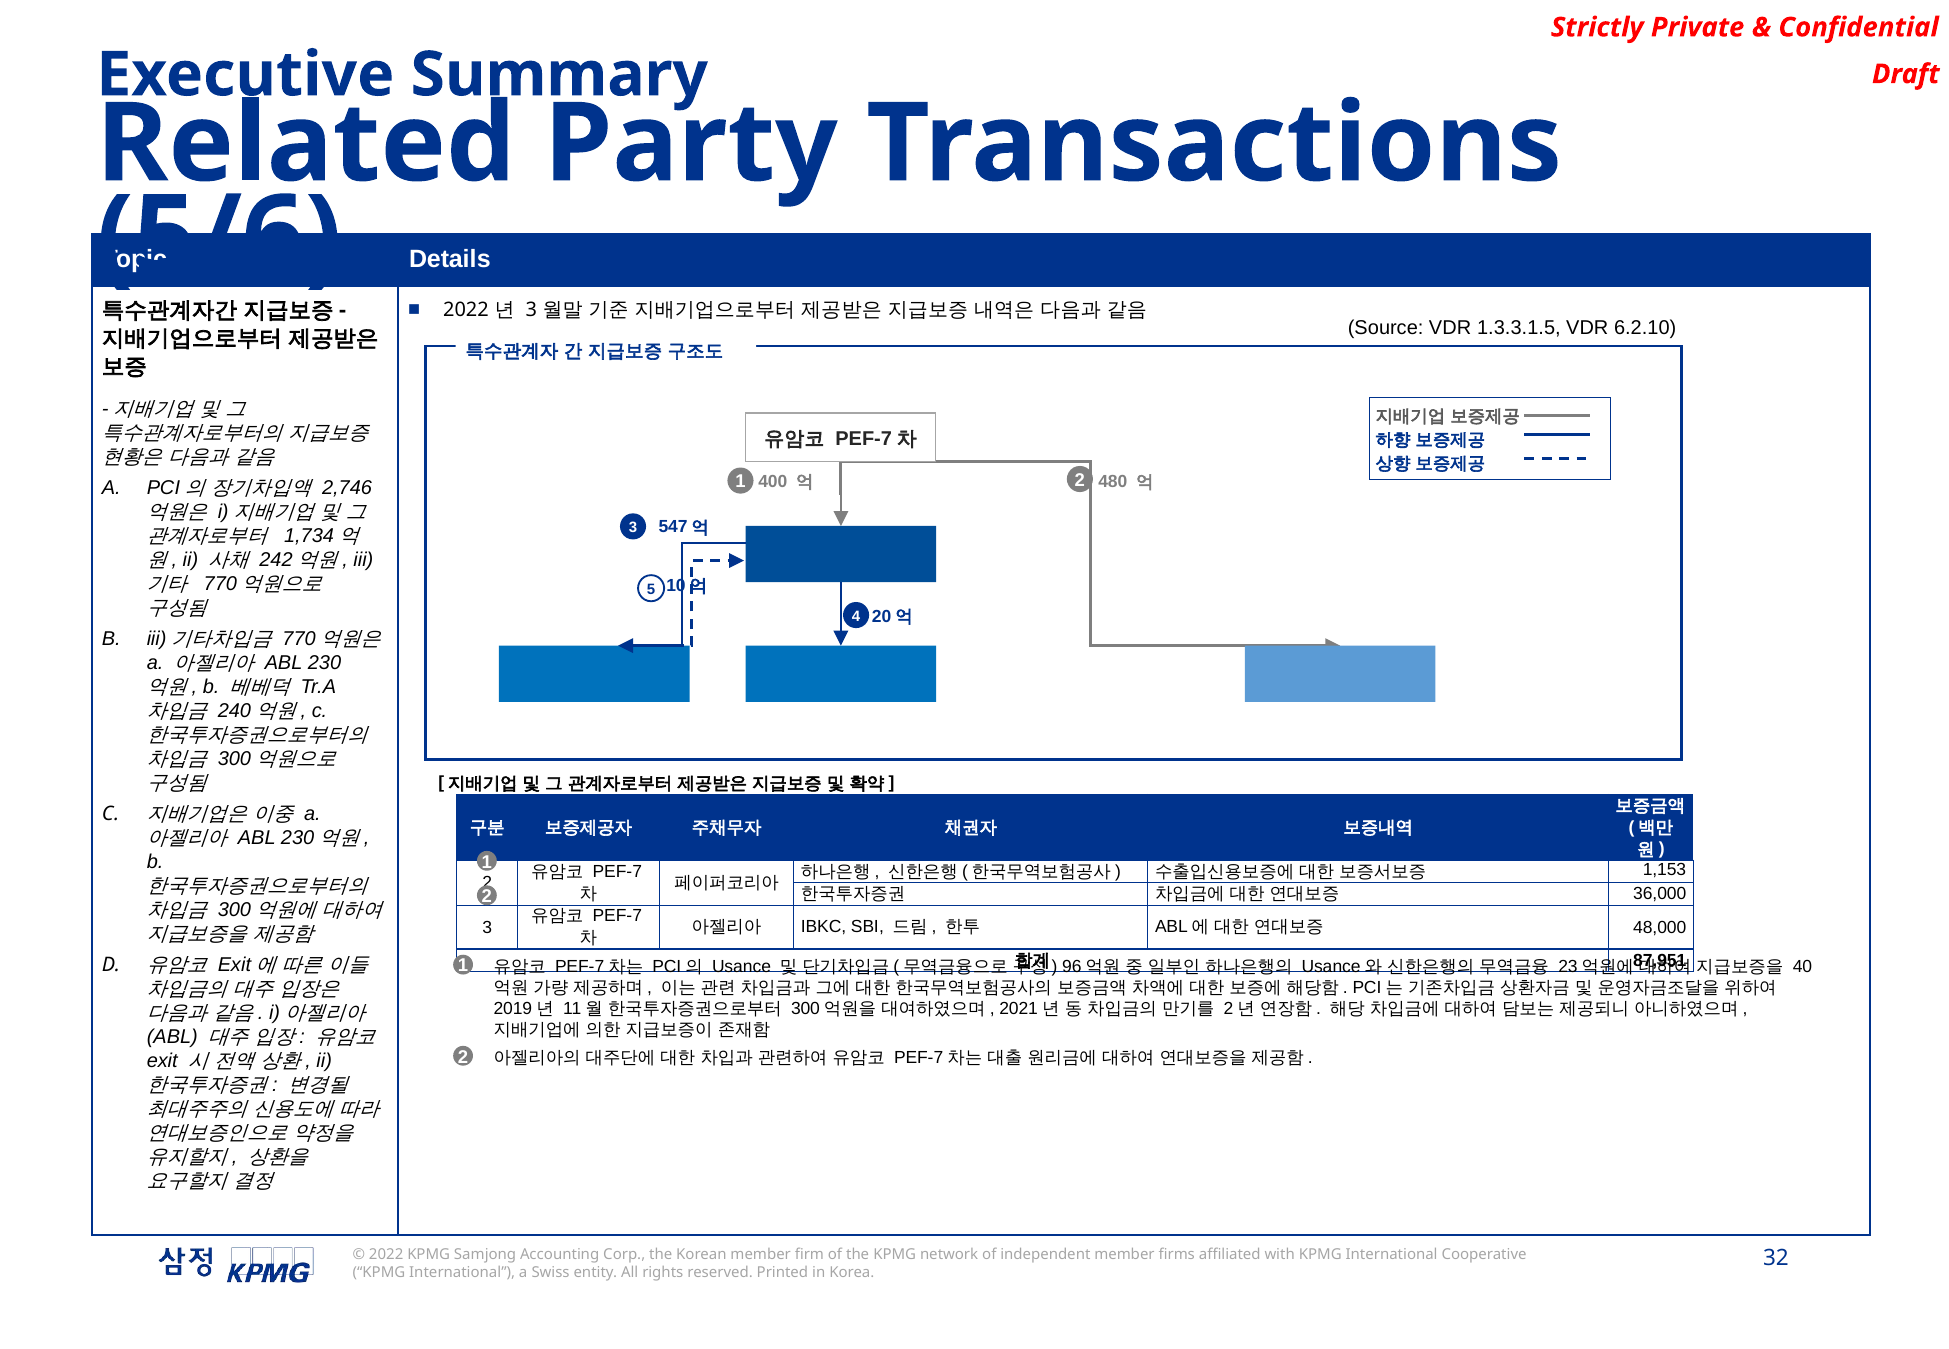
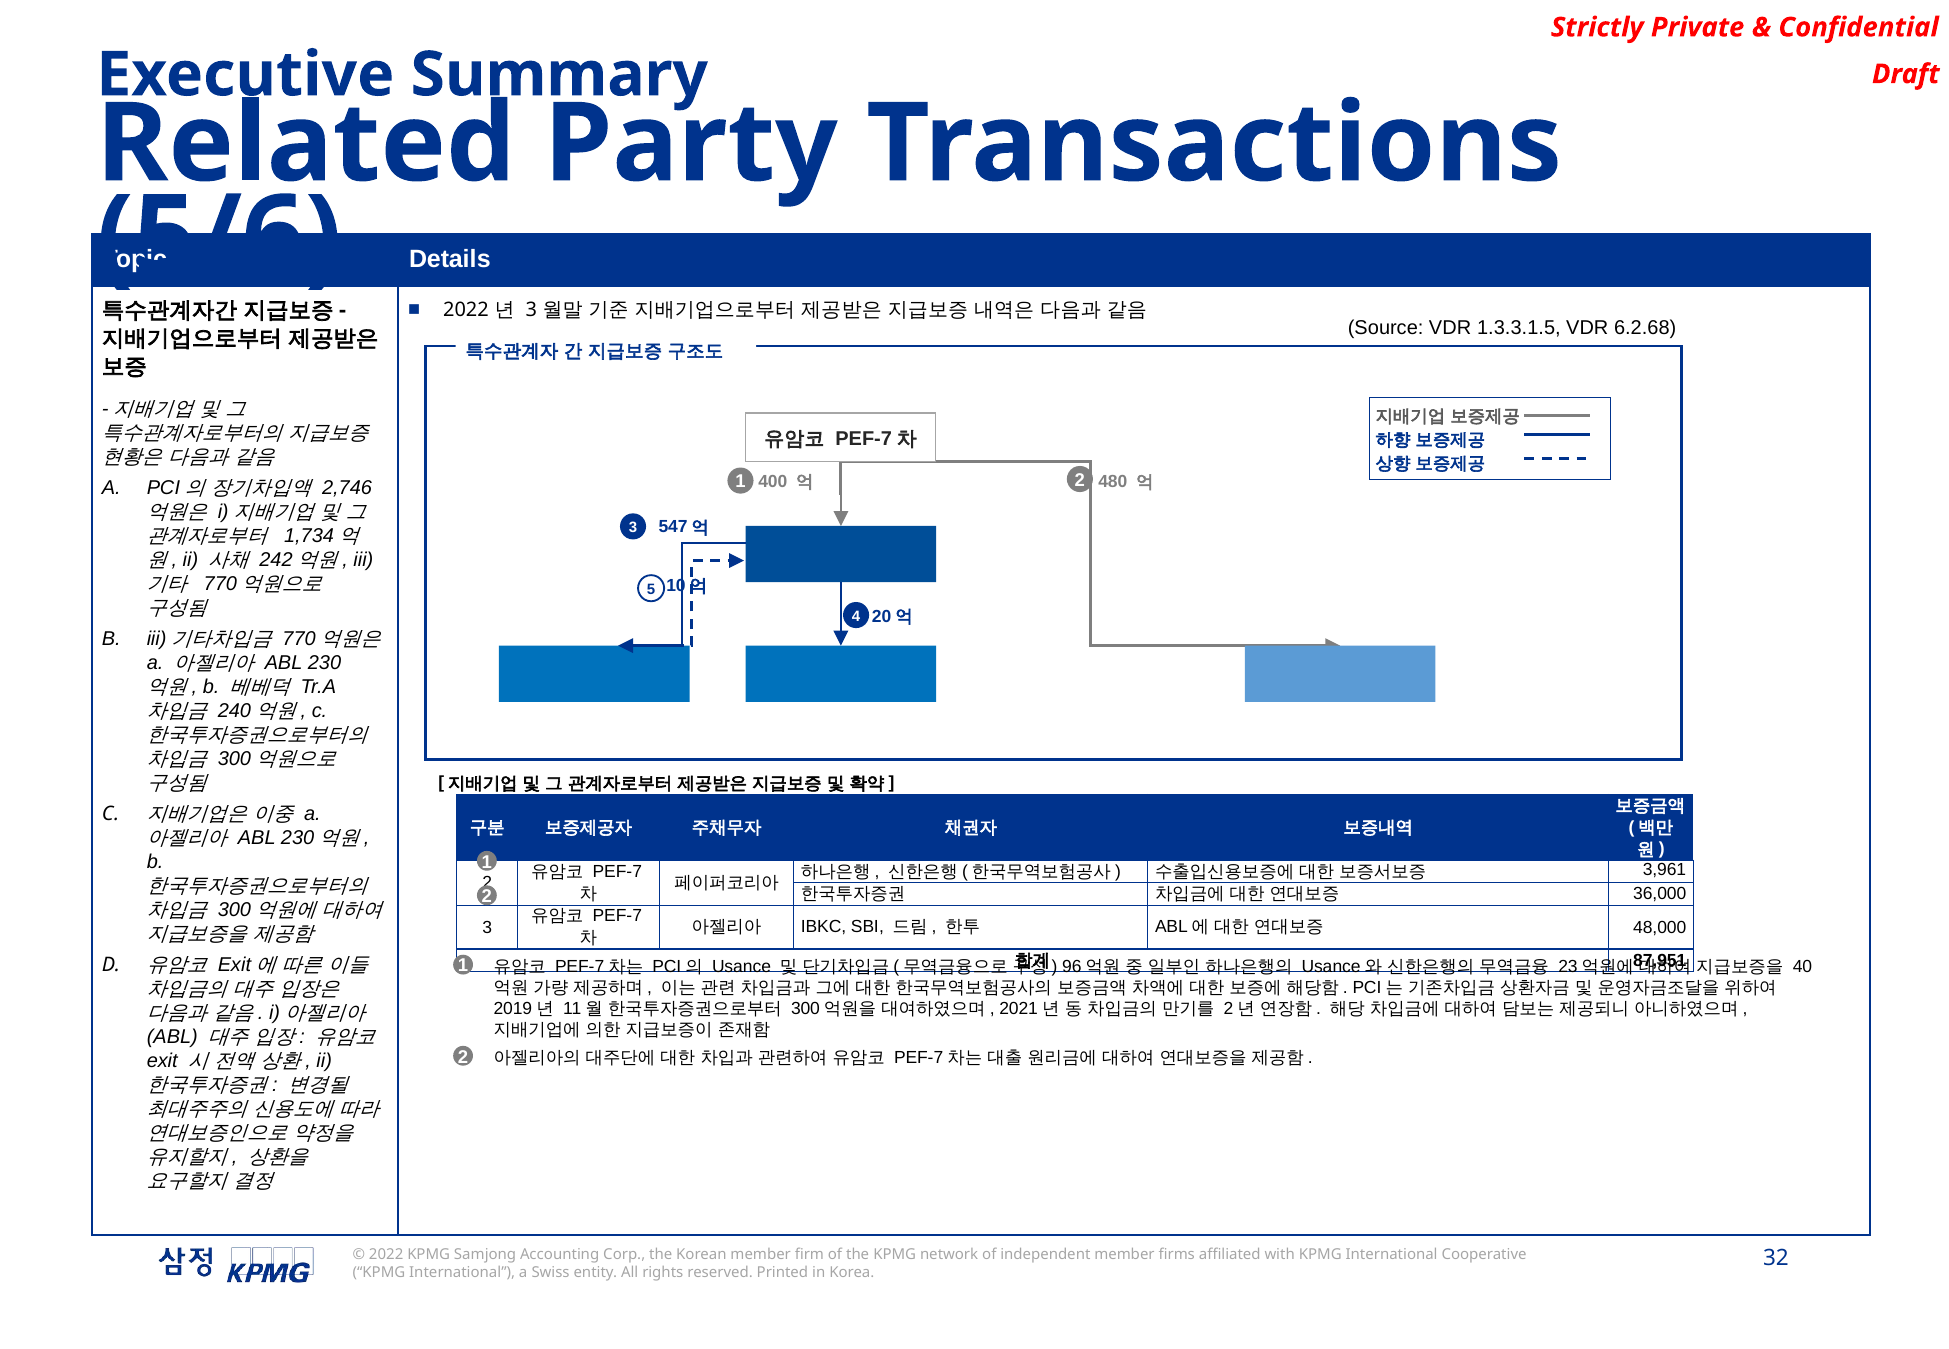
6.2.10: 6.2.10 -> 6.2.68
1,153: 1,153 -> 3,961
